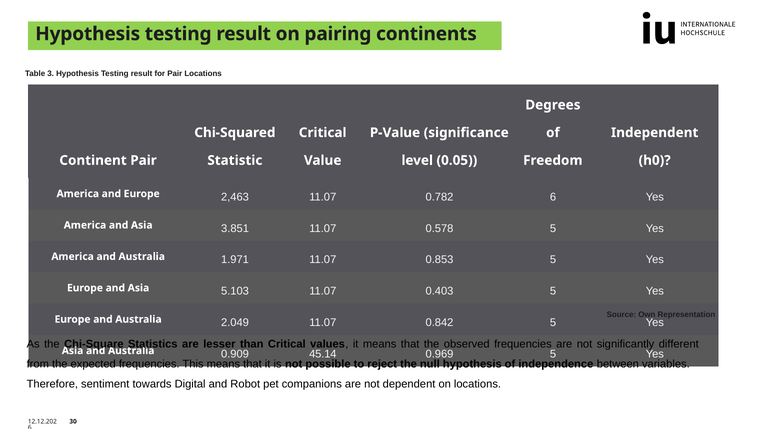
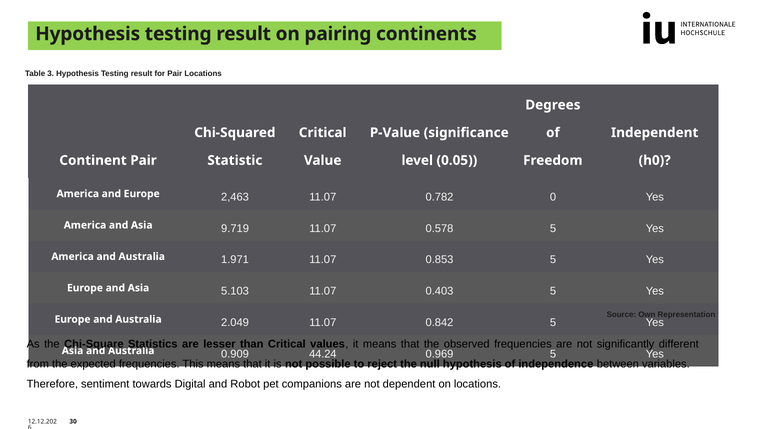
0.782 6: 6 -> 0
3.851: 3.851 -> 9.719
45.14: 45.14 -> 44.24
